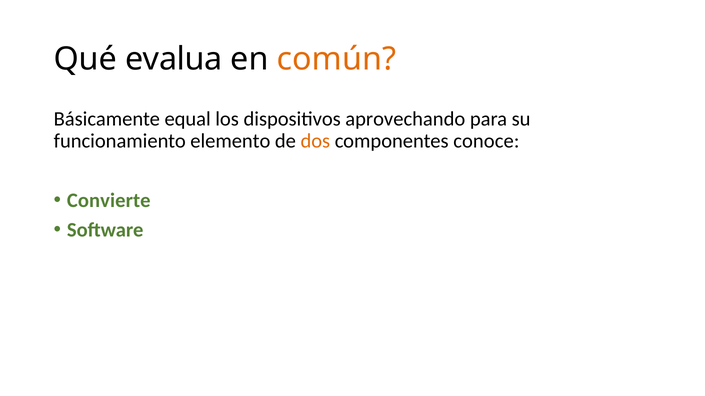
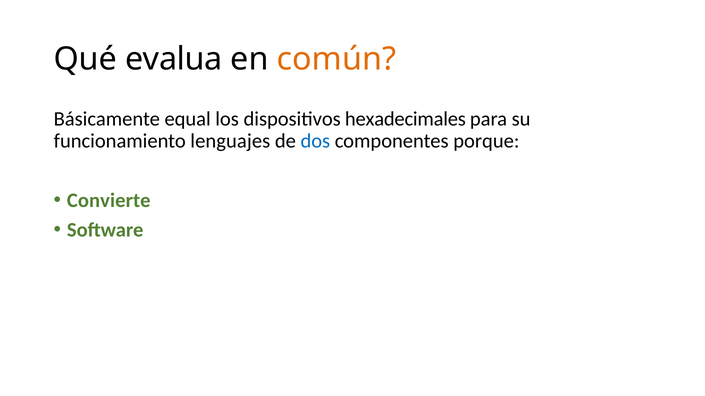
aprovechando: aprovechando -> hexadecimales
elemento: elemento -> lenguajes
dos colour: orange -> blue
conoce: conoce -> porque
